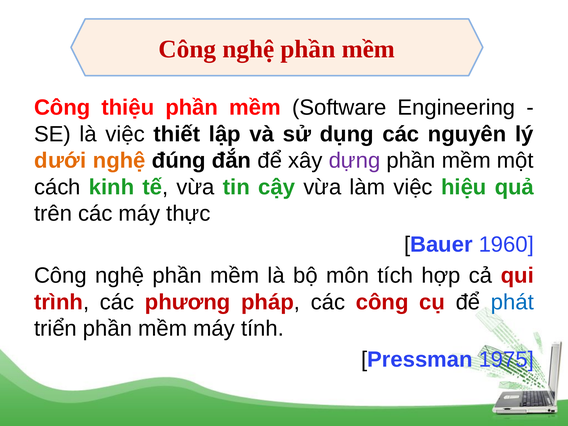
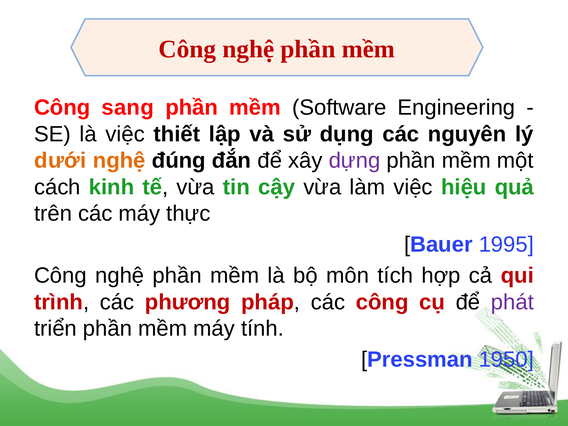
thiệu: thiệu -> sang
1960: 1960 -> 1995
phát colour: blue -> purple
1975: 1975 -> 1950
